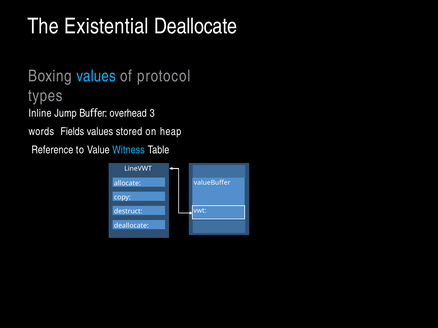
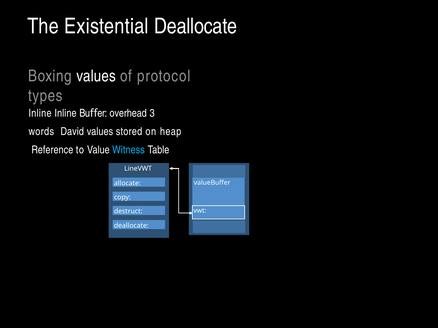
values at (96, 76) colour: light blue -> white
Inline Jump: Jump -> Inline
Fields: Fields -> David
